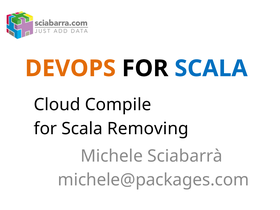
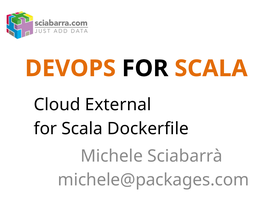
SCALA at (211, 68) colour: blue -> orange
Compile: Compile -> External
Removing: Removing -> Dockerfile
